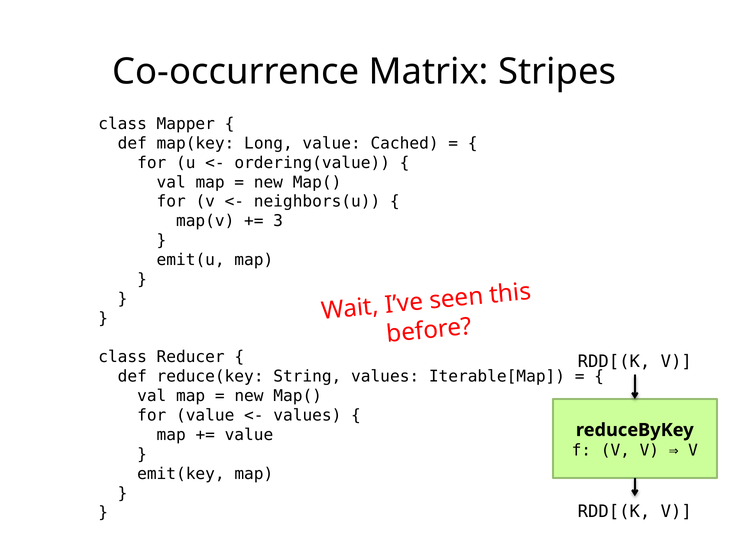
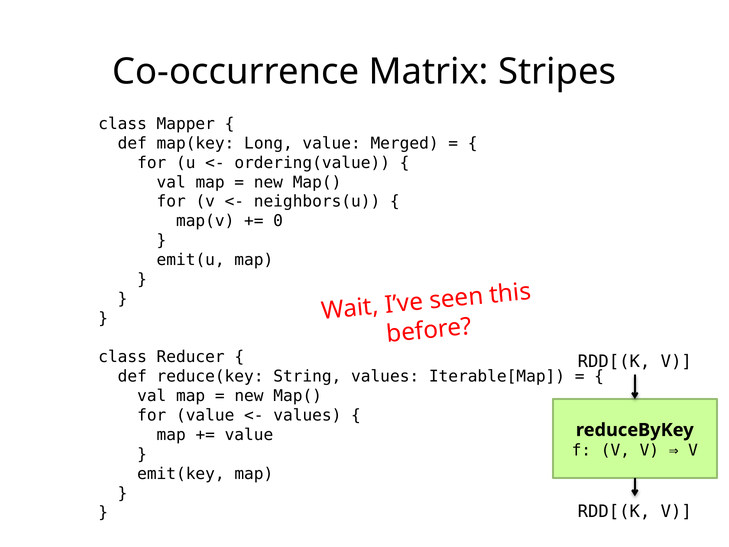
Cached: Cached -> Merged
3: 3 -> 0
